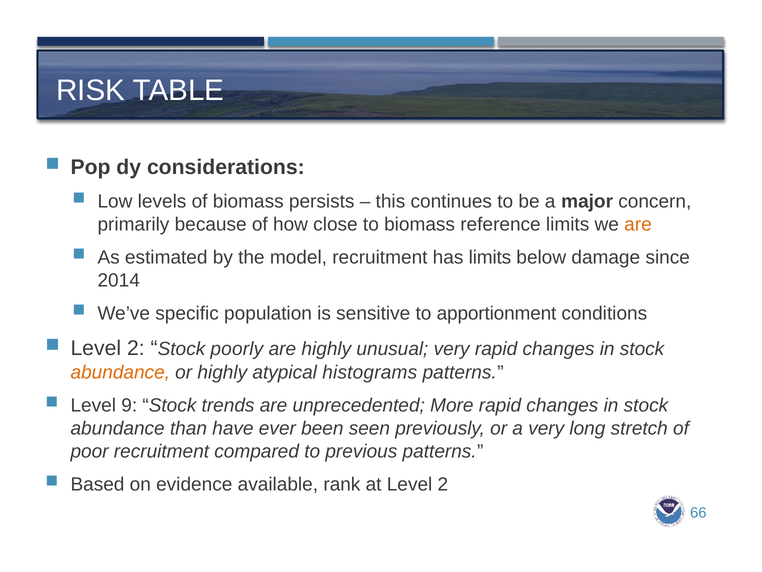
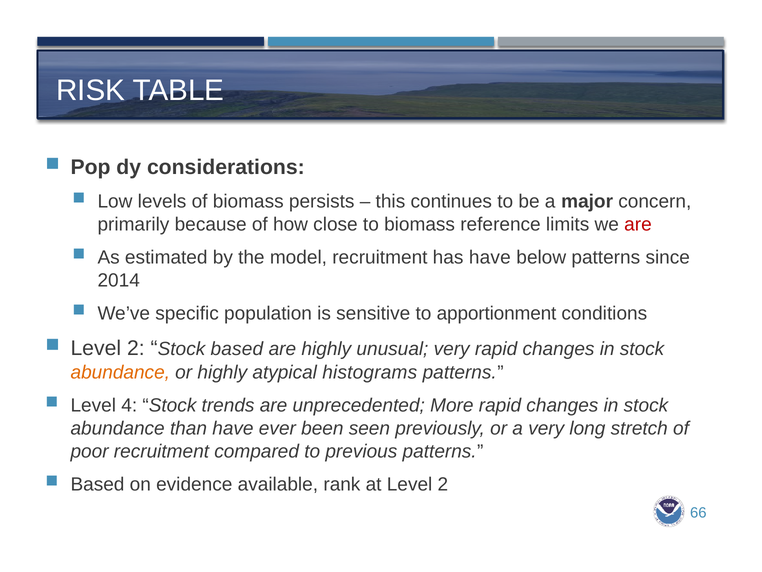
are at (638, 224) colour: orange -> red
has limits: limits -> have
below damage: damage -> patterns
Stock poorly: poorly -> based
9: 9 -> 4
